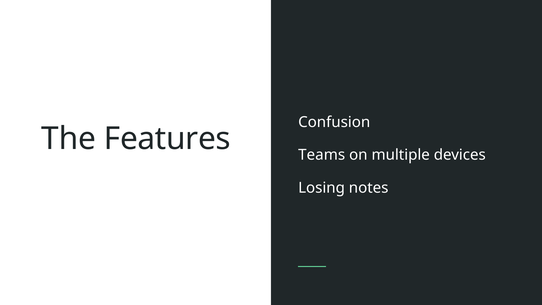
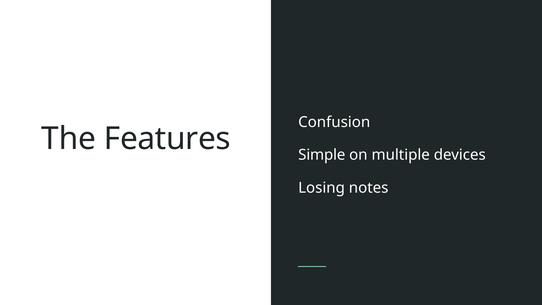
Teams: Teams -> Simple
